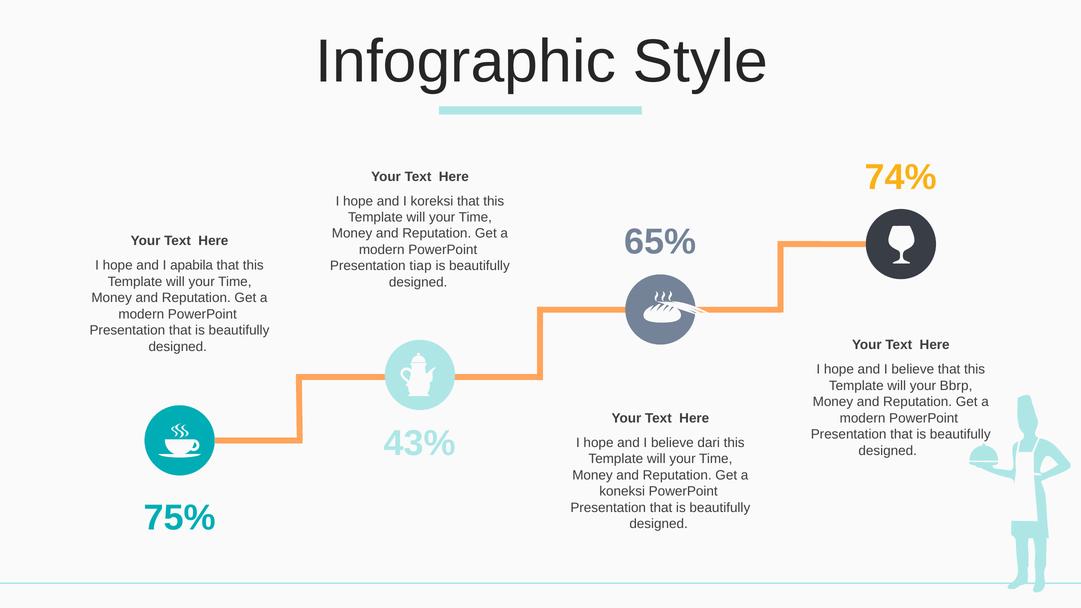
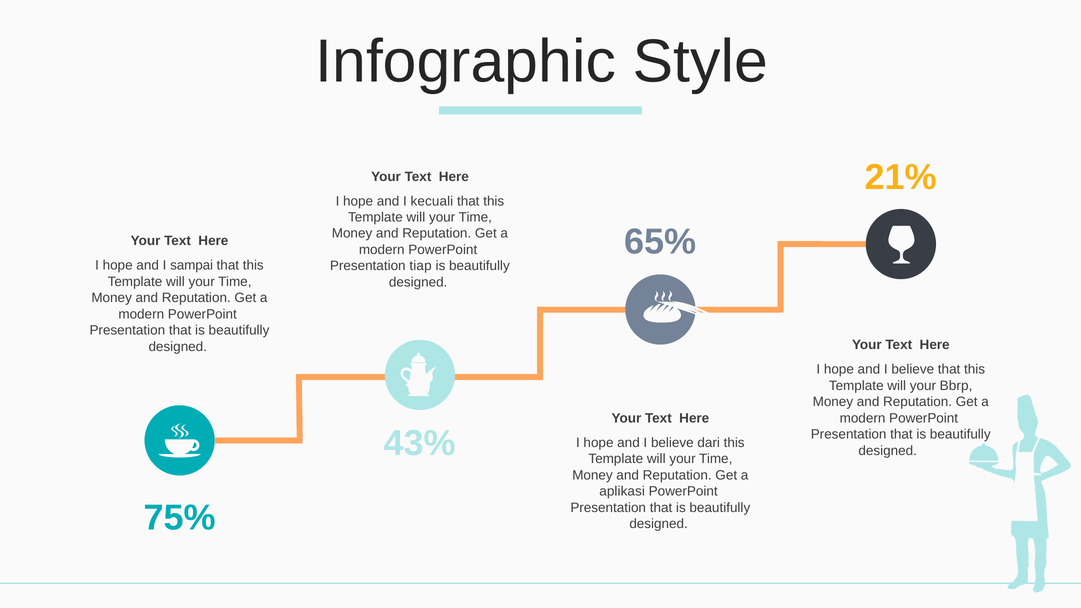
74%: 74% -> 21%
koreksi: koreksi -> kecuali
apabila: apabila -> sampai
koneksi: koneksi -> aplikasi
